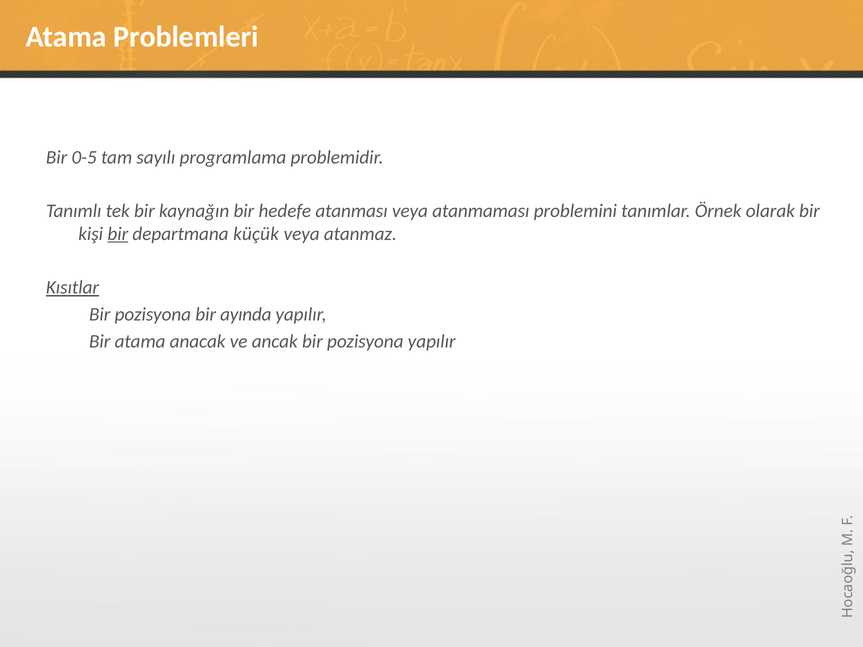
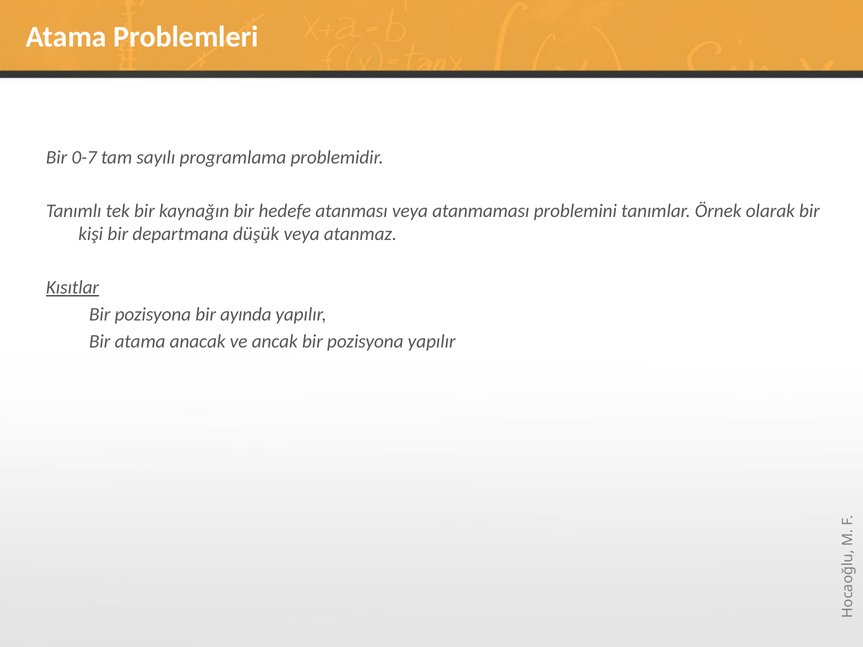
0-5: 0-5 -> 0-7
bir at (118, 234) underline: present -> none
küçük: küçük -> düşük
